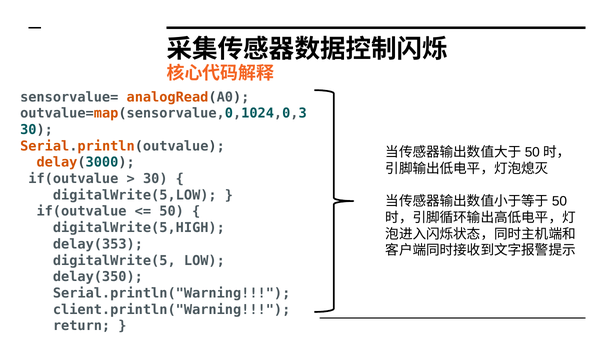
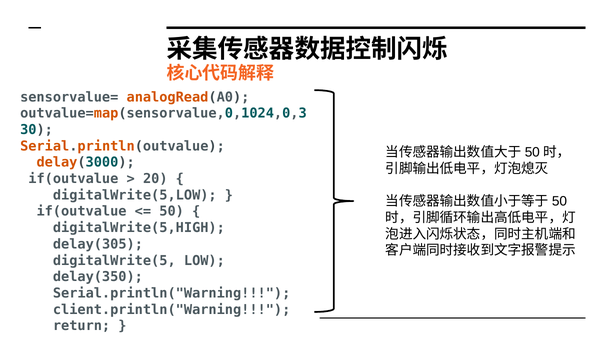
30 at (155, 179): 30 -> 20
delay(353: delay(353 -> delay(305
